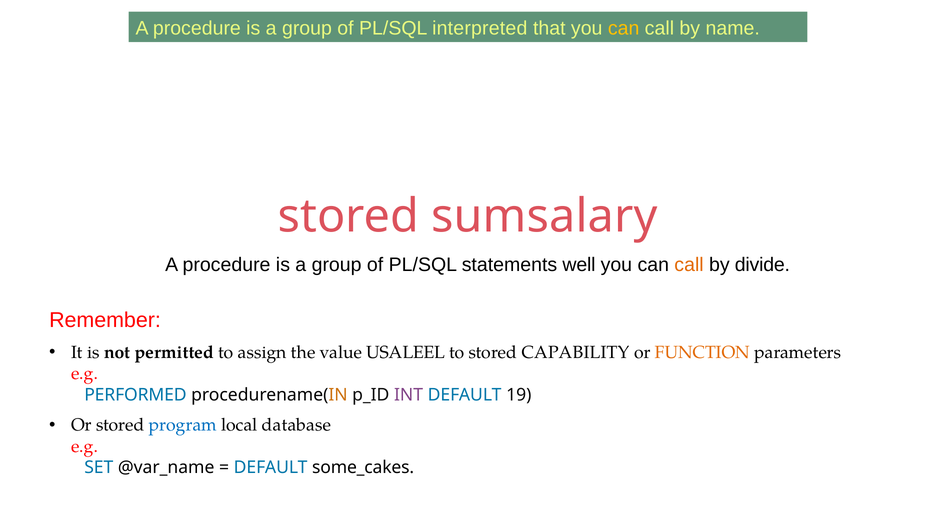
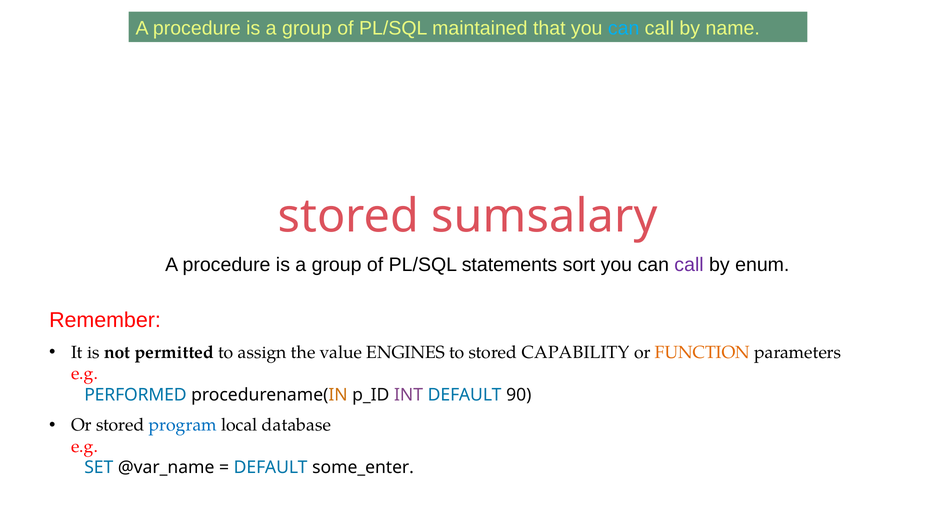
interpreted: interpreted -> maintained
can at (624, 28) colour: yellow -> light blue
well: well -> sort
call at (689, 264) colour: orange -> purple
divide: divide -> enum
USALEEL: USALEEL -> ENGINES
19: 19 -> 90
some_cakes: some_cakes -> some_enter
